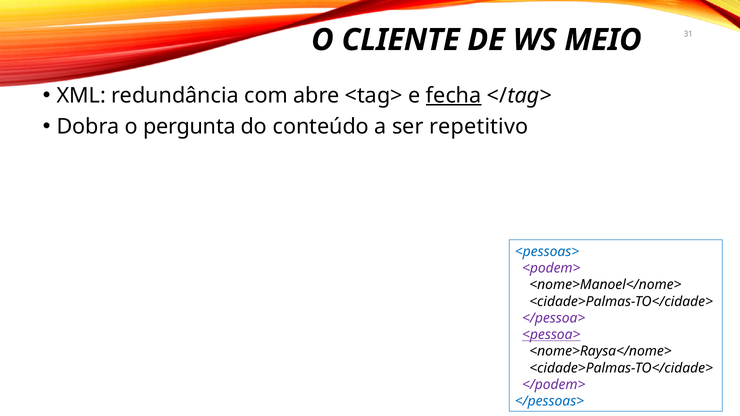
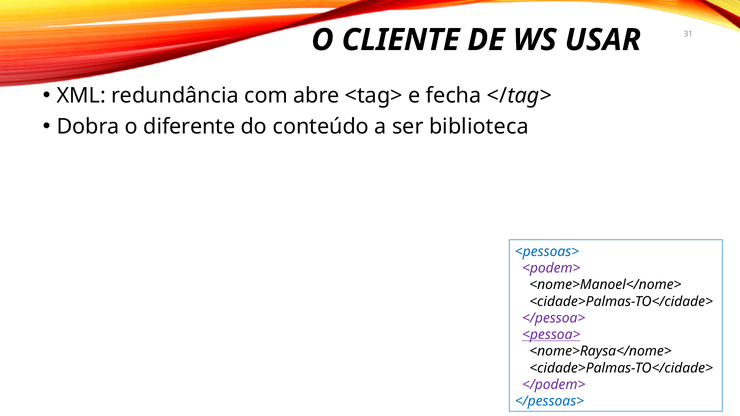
MEIO: MEIO -> USAR
fecha underline: present -> none
pergunta: pergunta -> diferente
repetitivo: repetitivo -> biblioteca
